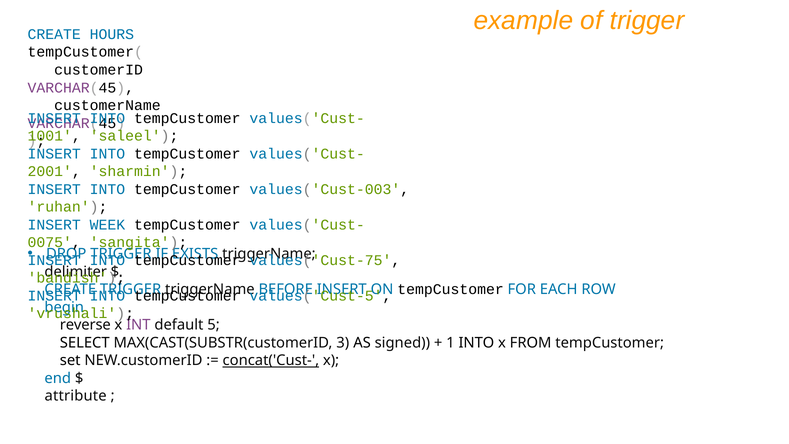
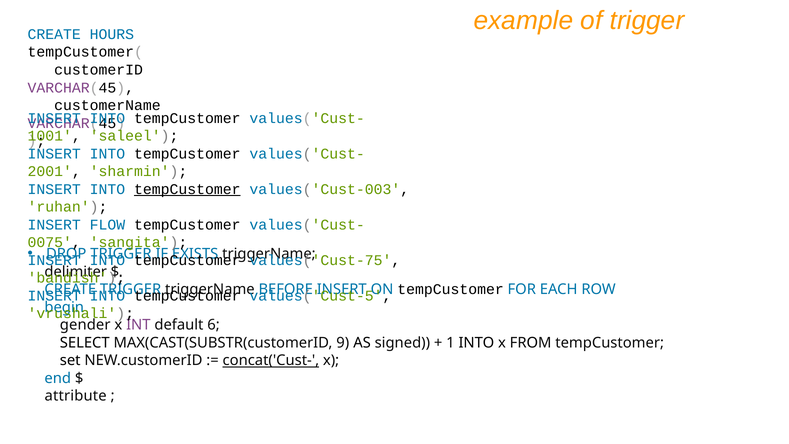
tempCustomer at (187, 189) underline: none -> present
WEEK: WEEK -> FLOW
reverse: reverse -> gender
5: 5 -> 6
3: 3 -> 9
